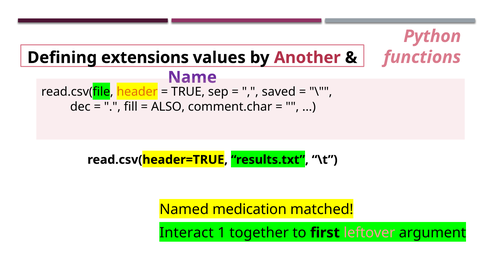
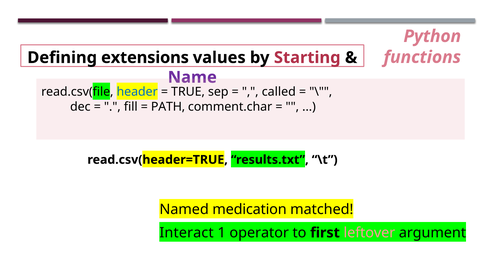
Another: Another -> Starting
header colour: orange -> blue
saved: saved -> called
ALSO: ALSO -> PATH
together: together -> operator
